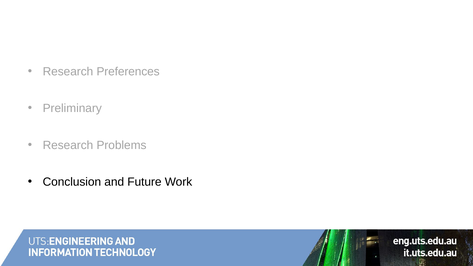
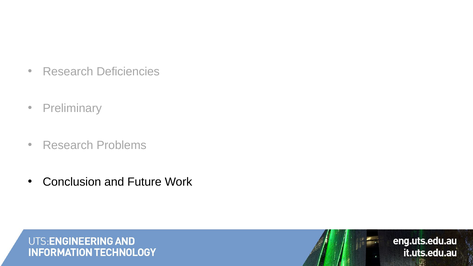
Preferences: Preferences -> Deficiencies
